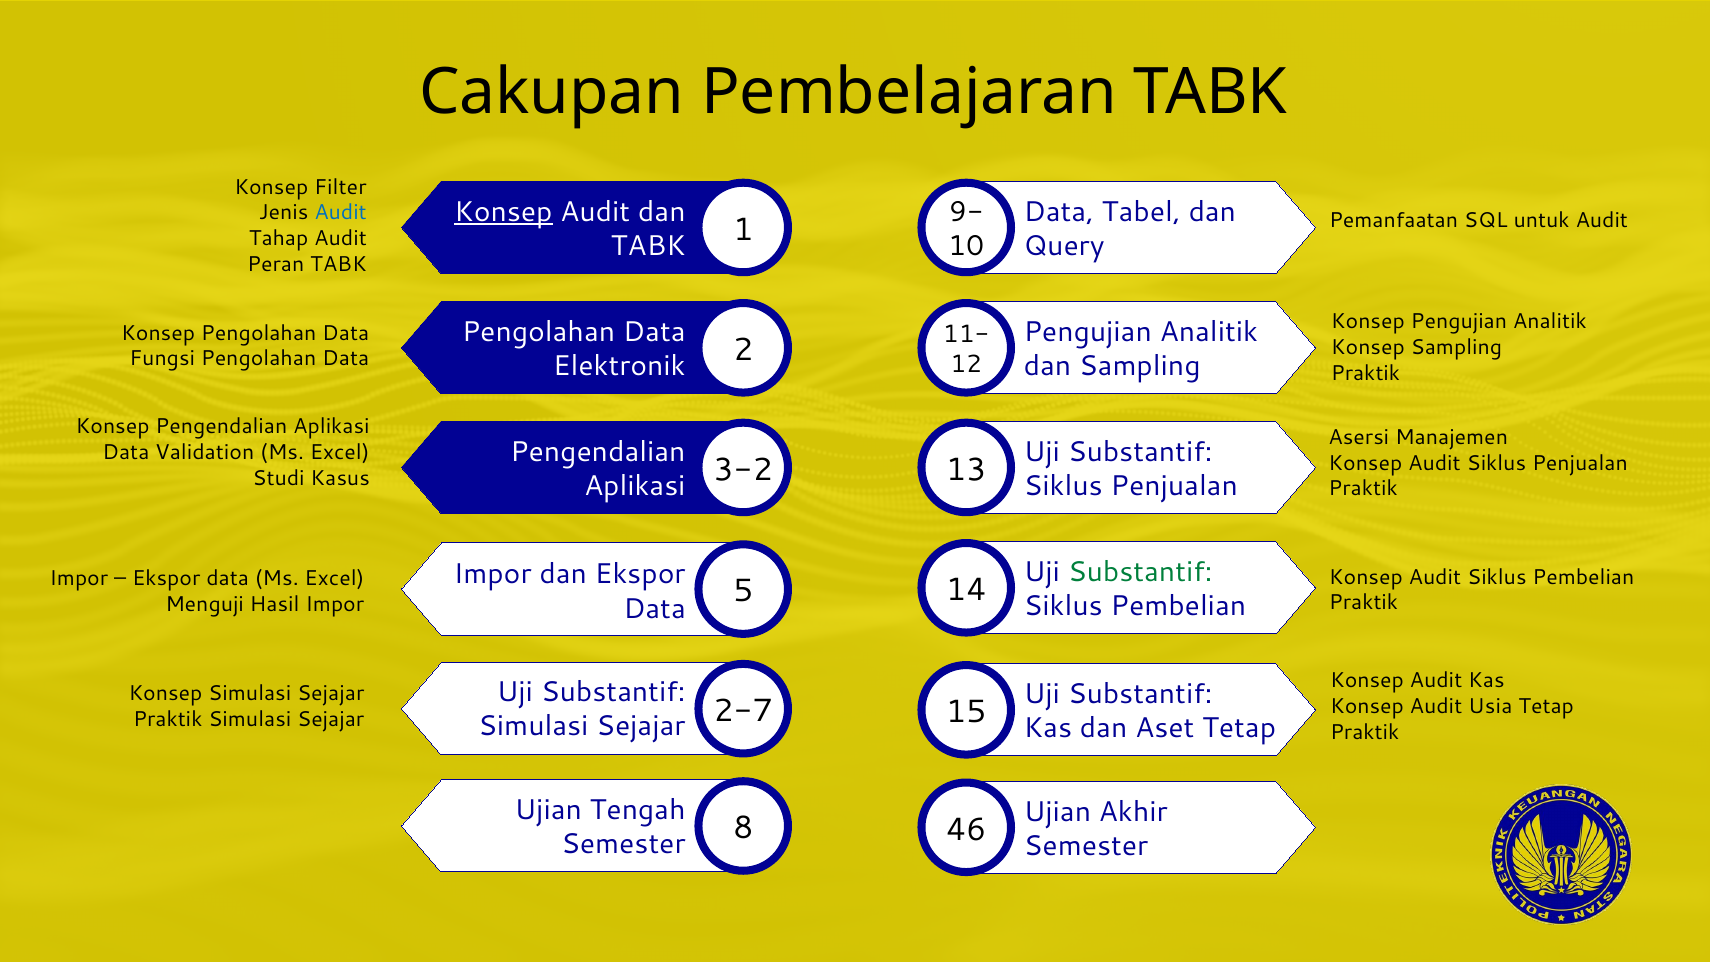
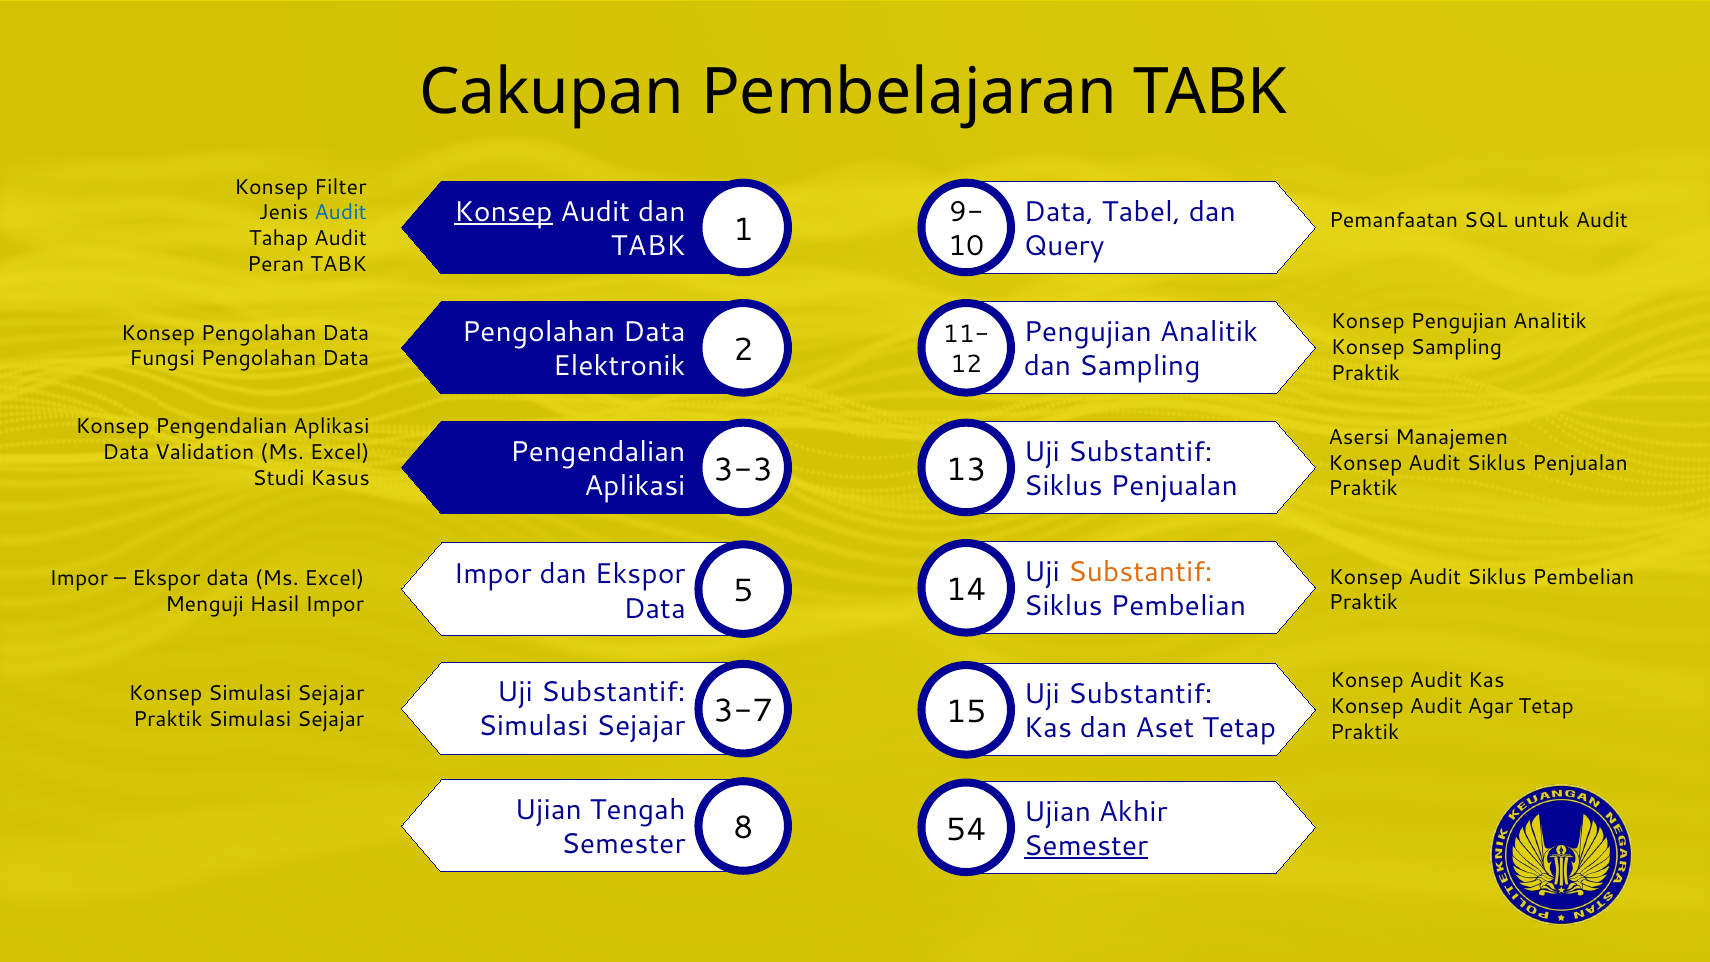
3-2: 3-2 -> 3-3
Substantif at (1140, 572) colour: green -> orange
Usia: Usia -> Agar
2-7: 2-7 -> 3-7
46: 46 -> 54
Semester at (1086, 846) underline: none -> present
